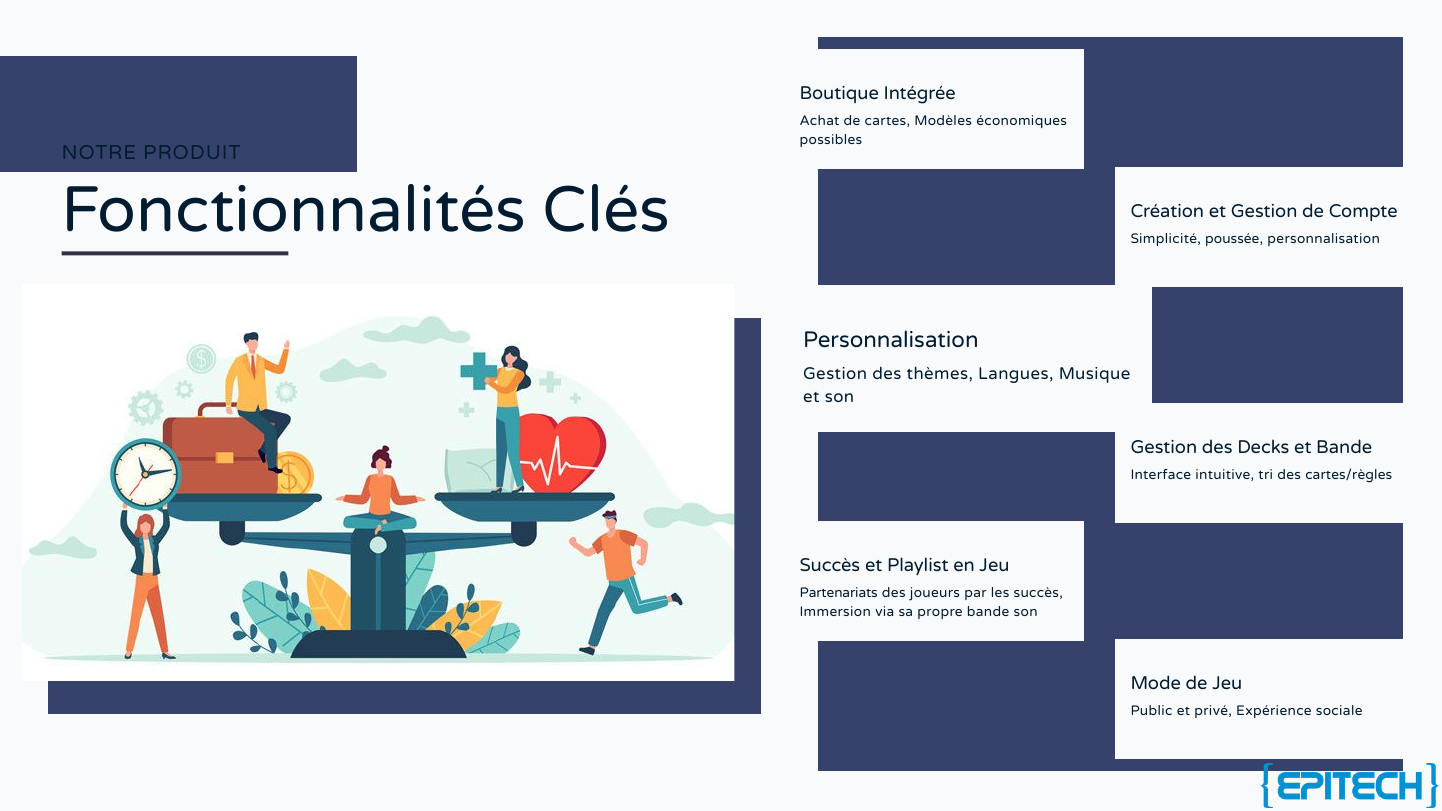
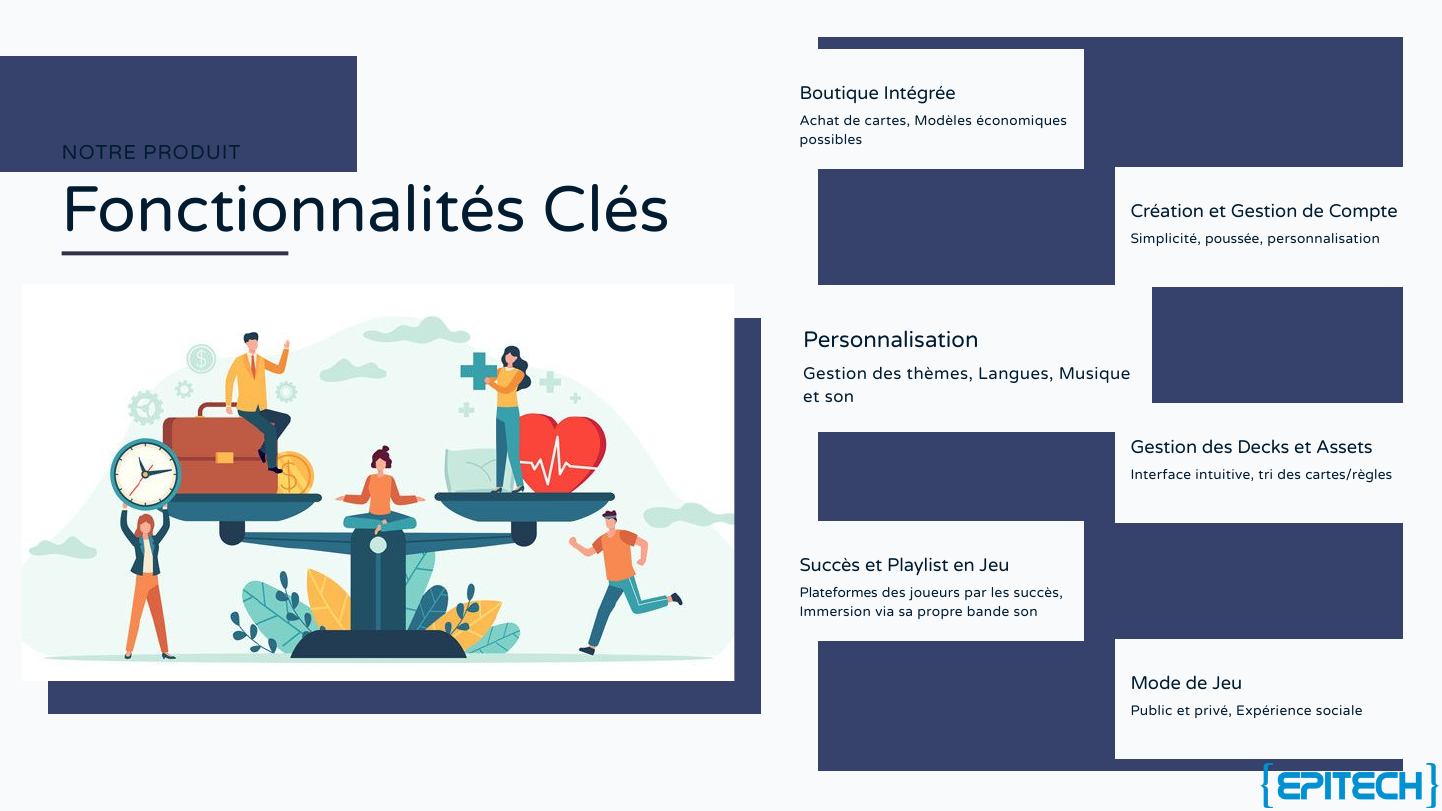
et Bande: Bande -> Assets
Partenariats: Partenariats -> Plateformes
